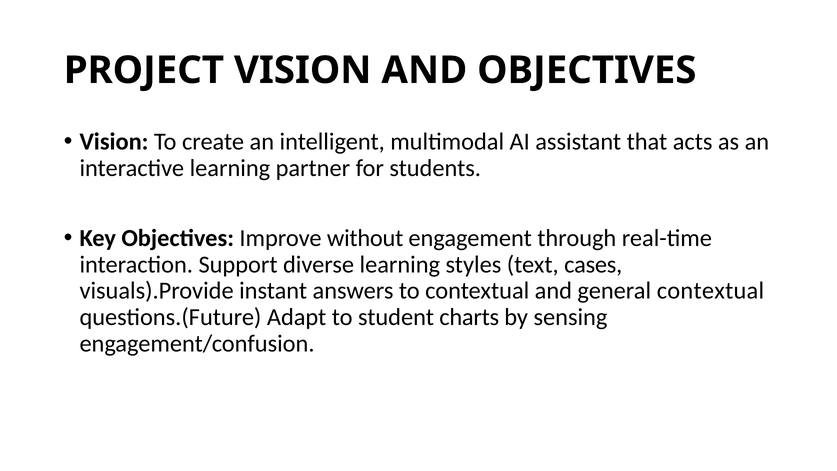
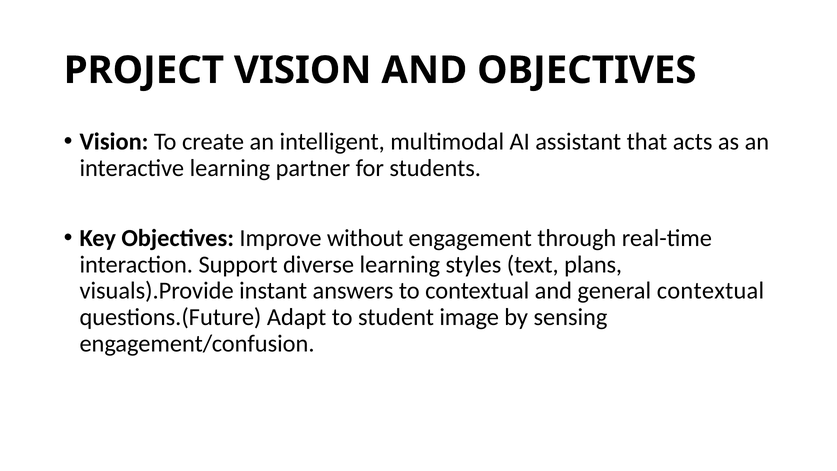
cases: cases -> plans
charts: charts -> image
